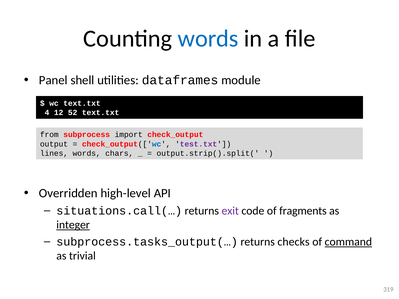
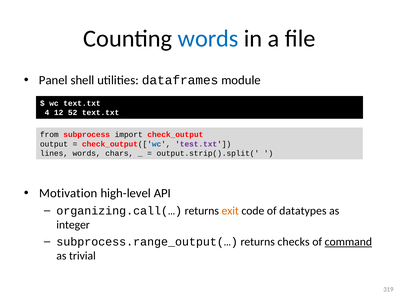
Overridden: Overridden -> Motivation
situations.call(…: situations.call(… -> organizing.call(…
exit colour: purple -> orange
fragments: fragments -> datatypes
integer underline: present -> none
subprocess.tasks_output(…: subprocess.tasks_output(… -> subprocess.range_output(…
